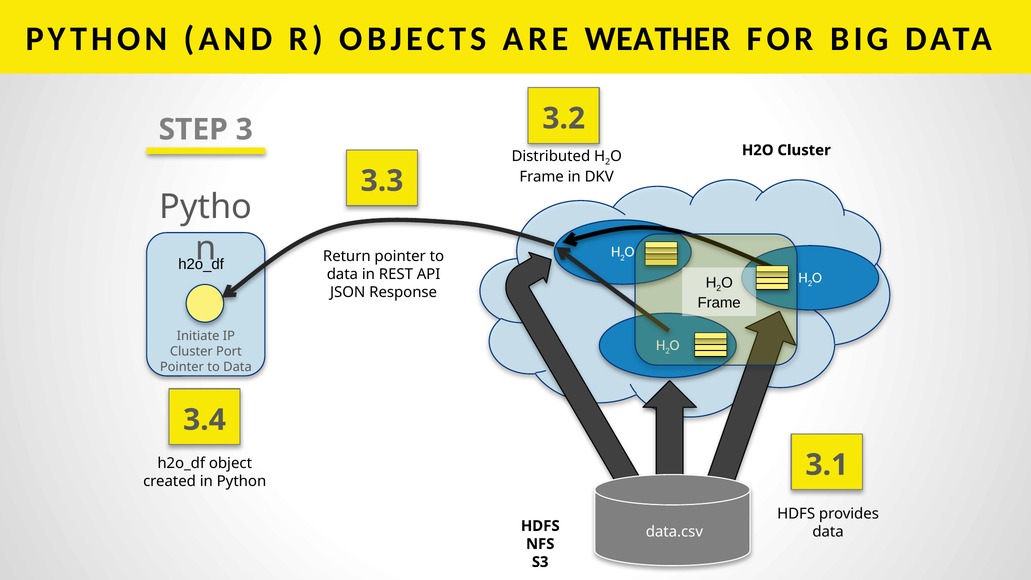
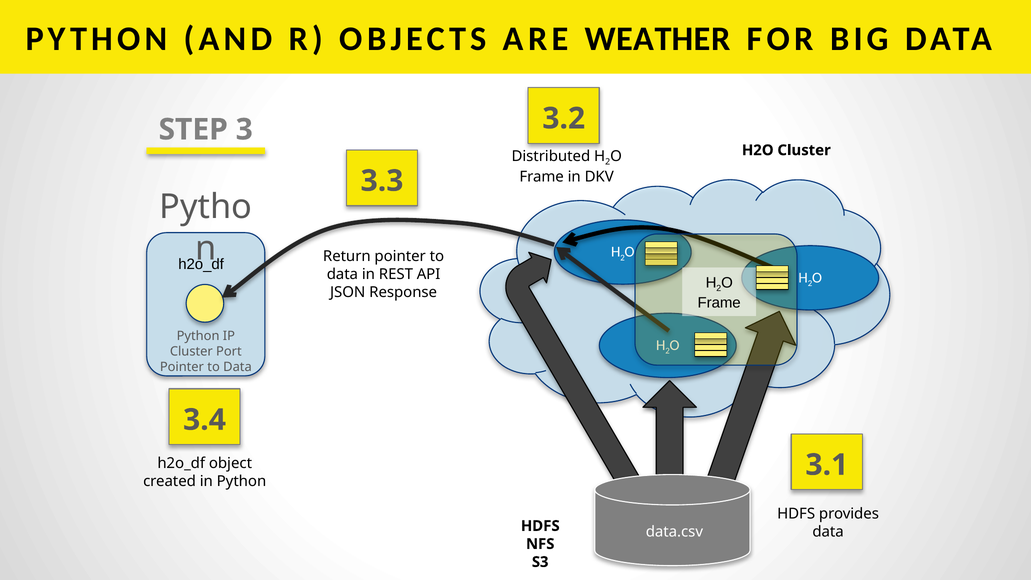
Initiate at (198, 336): Initiate -> Python
